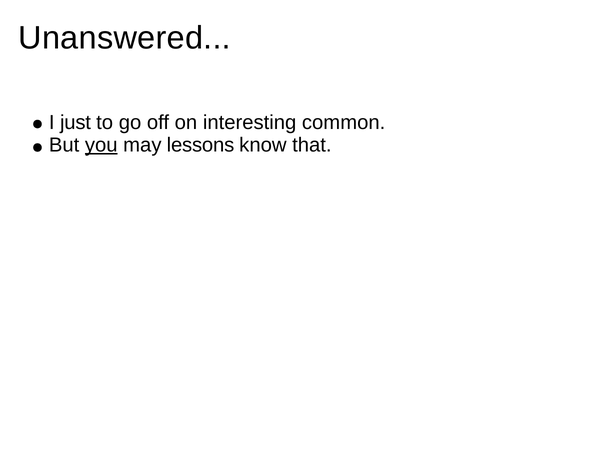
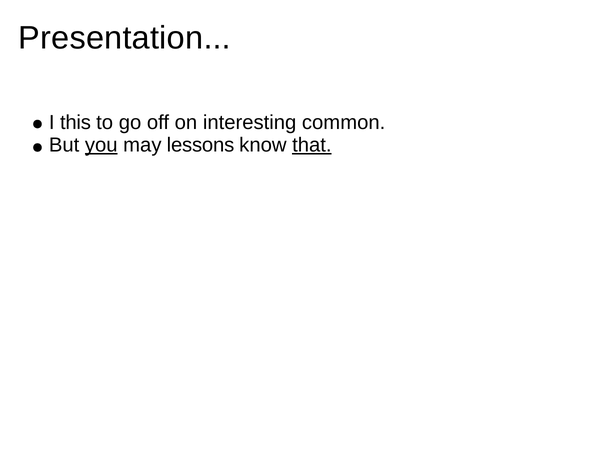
Unanswered: Unanswered -> Presentation
just: just -> this
that underline: none -> present
